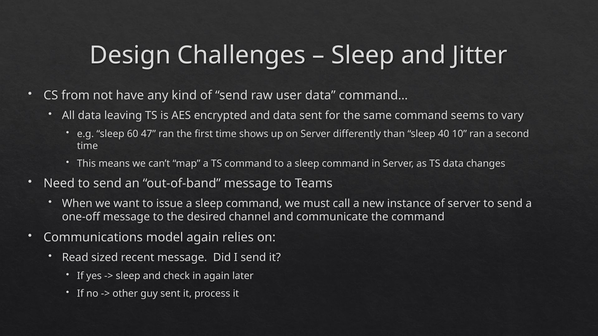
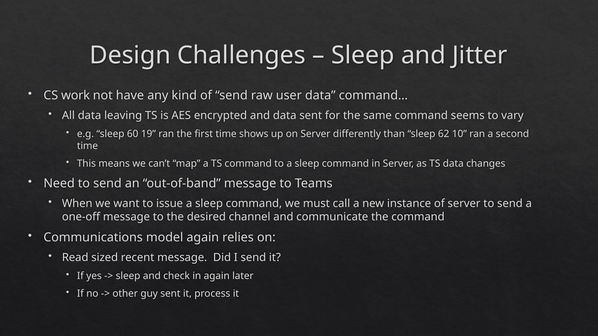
from: from -> work
47: 47 -> 19
40: 40 -> 62
